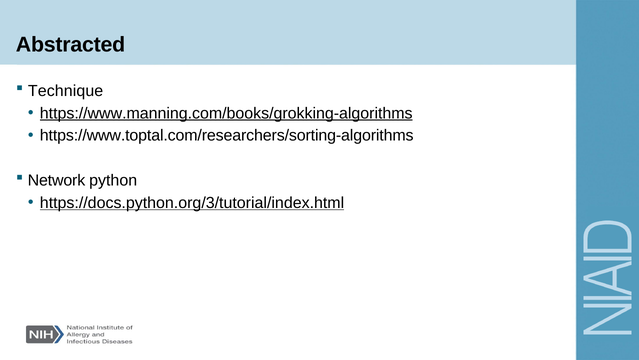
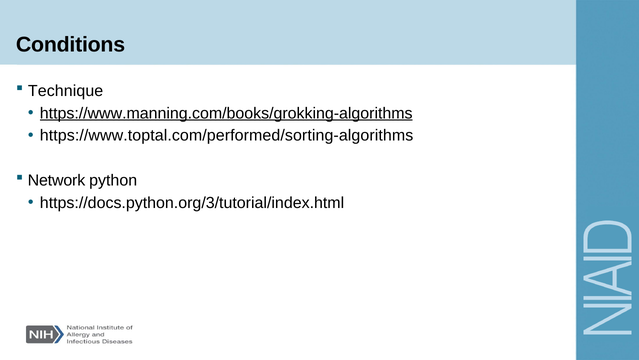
Abstracted: Abstracted -> Conditions
https://www.toptal.com/researchers/sorting-algorithms: https://www.toptal.com/researchers/sorting-algorithms -> https://www.toptal.com/performed/sorting-algorithms
https://docs.python.org/3/tutorial/index.html underline: present -> none
